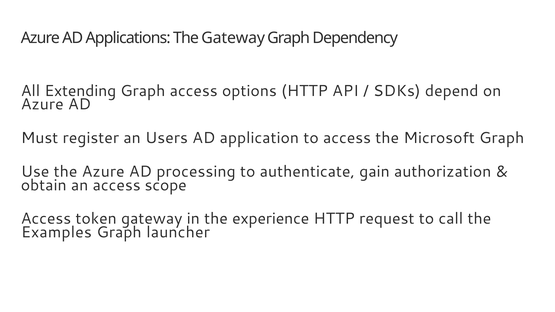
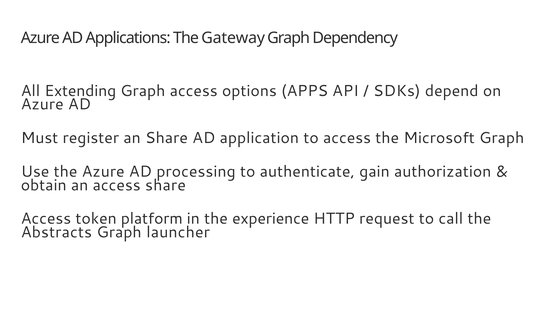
options HTTP: HTTP -> APPS
an Users: Users -> Share
access scope: scope -> share
token gateway: gateway -> platform
Examples: Examples -> Abstracts
